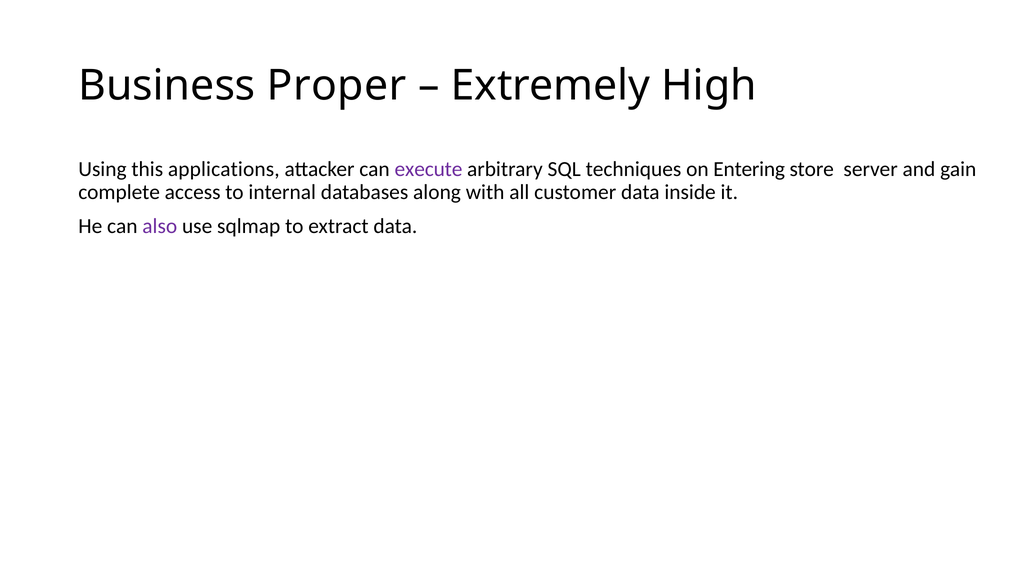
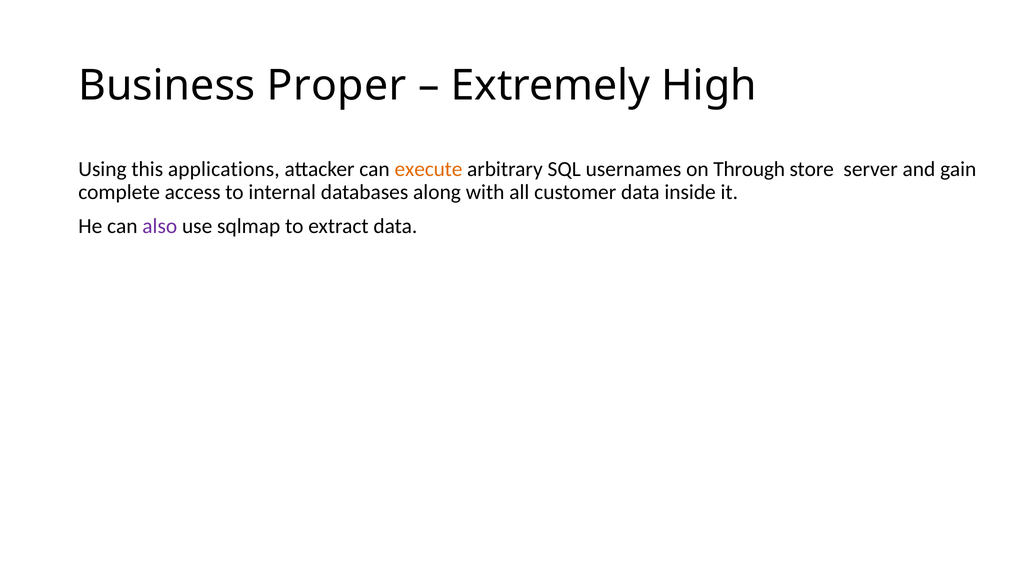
execute colour: purple -> orange
techniques: techniques -> usernames
Entering: Entering -> Through
